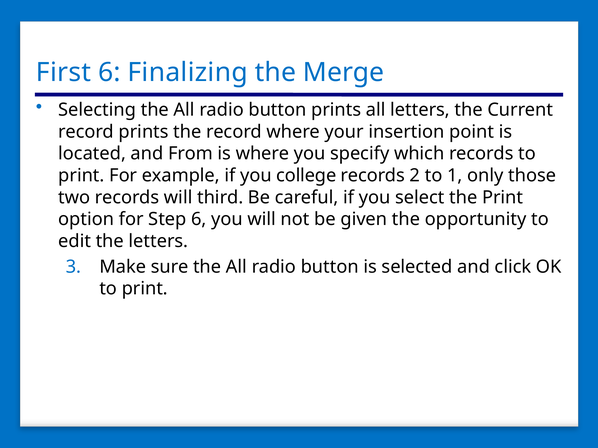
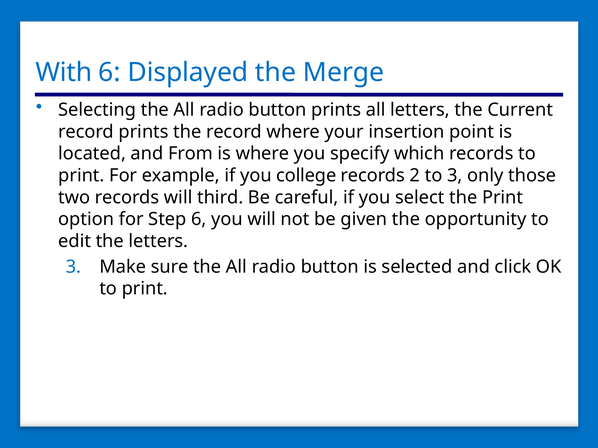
First: First -> With
Finalizing: Finalizing -> Displayed
to 1: 1 -> 3
